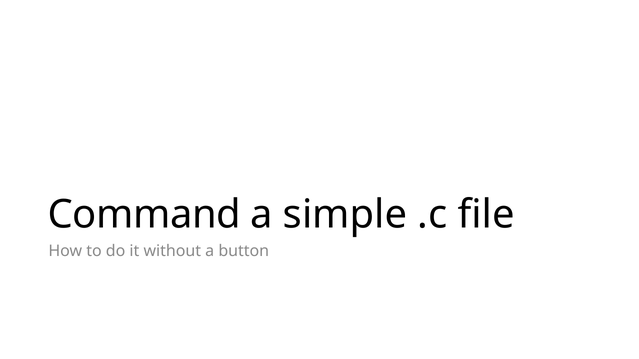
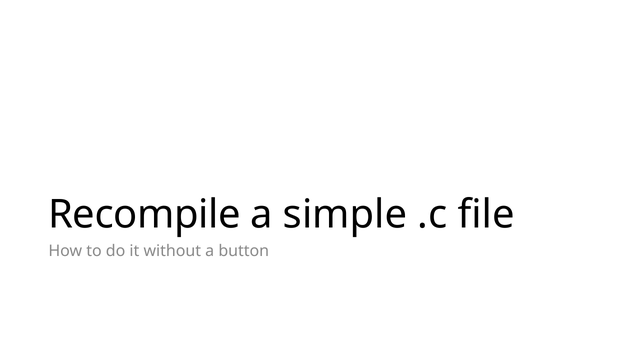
Command: Command -> Recompile
